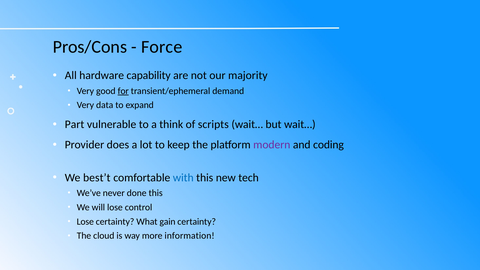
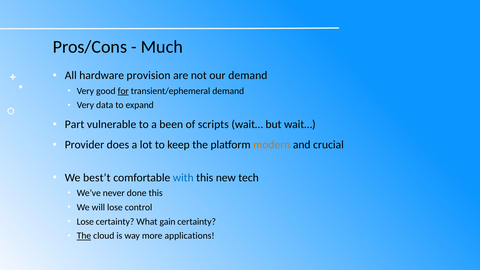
Force: Force -> Much
capability: capability -> provision
our majority: majority -> demand
think: think -> been
modern colour: purple -> orange
coding: coding -> crucial
The at (84, 236) underline: none -> present
information: information -> applications
